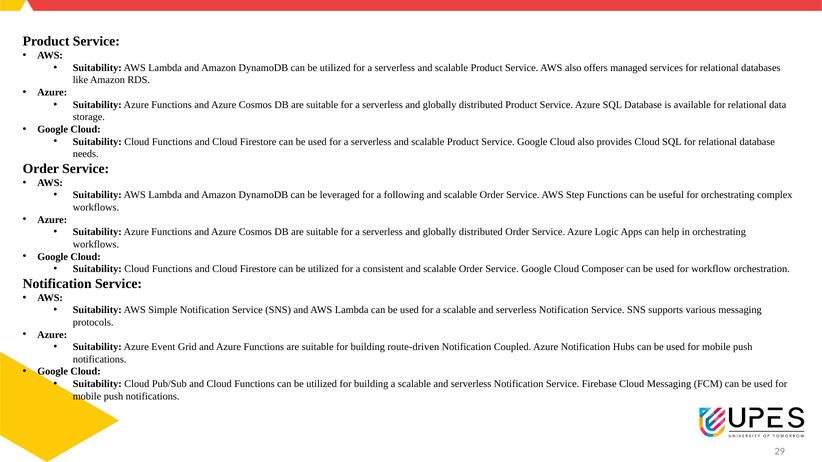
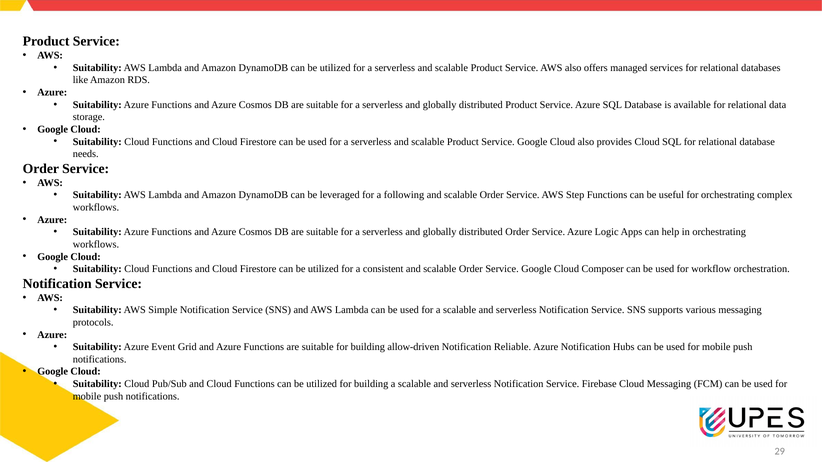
route-driven: route-driven -> allow-driven
Coupled: Coupled -> Reliable
